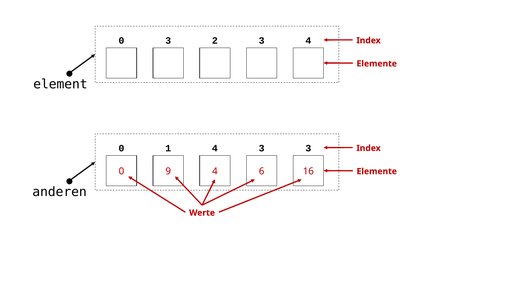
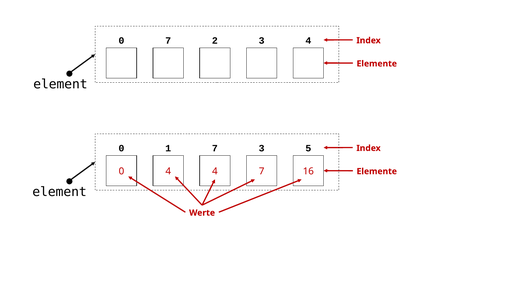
0 3: 3 -> 7
1 4: 4 -> 7
3 3: 3 -> 5
0 9: 9 -> 4
4 6: 6 -> 7
anderen at (60, 192): anderen -> element
